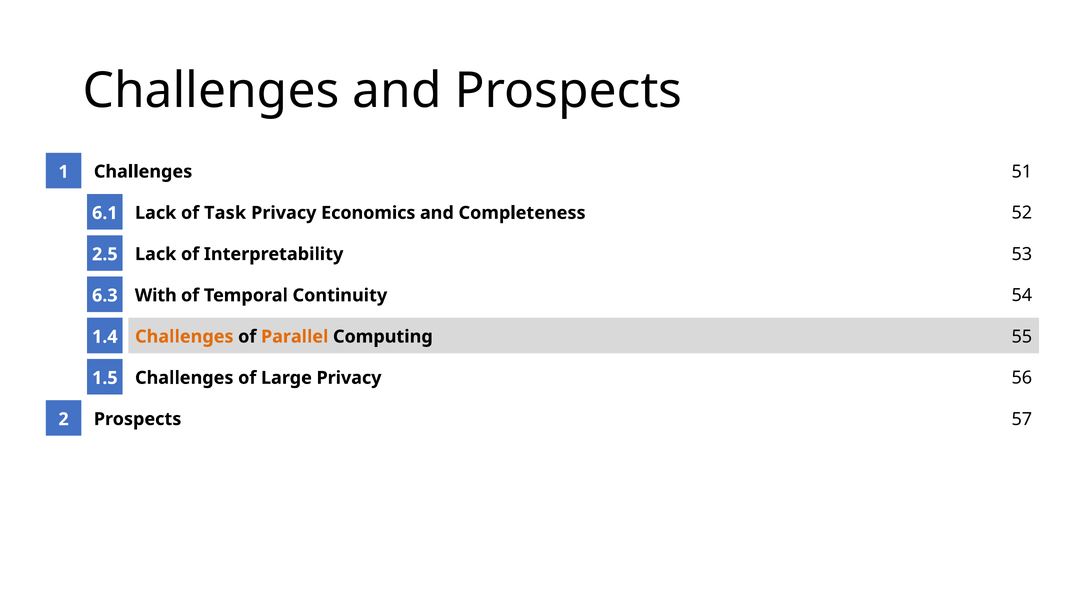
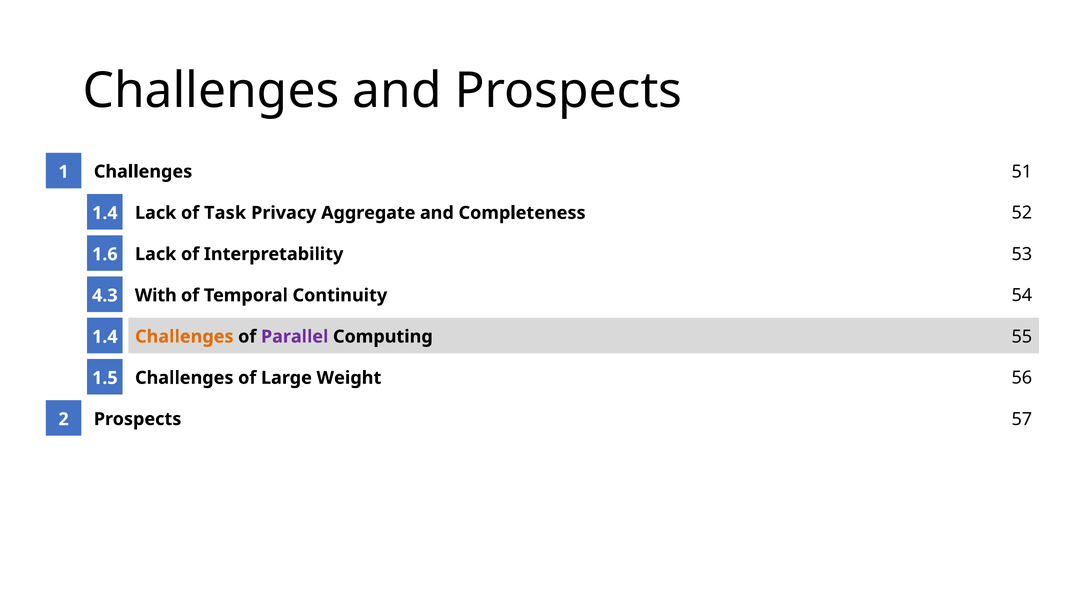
Economics: Economics -> Aggregate
6.1 at (105, 213): 6.1 -> 1.4
2.5: 2.5 -> 1.6
6.3: 6.3 -> 4.3
Parallel colour: orange -> purple
Large Privacy: Privacy -> Weight
